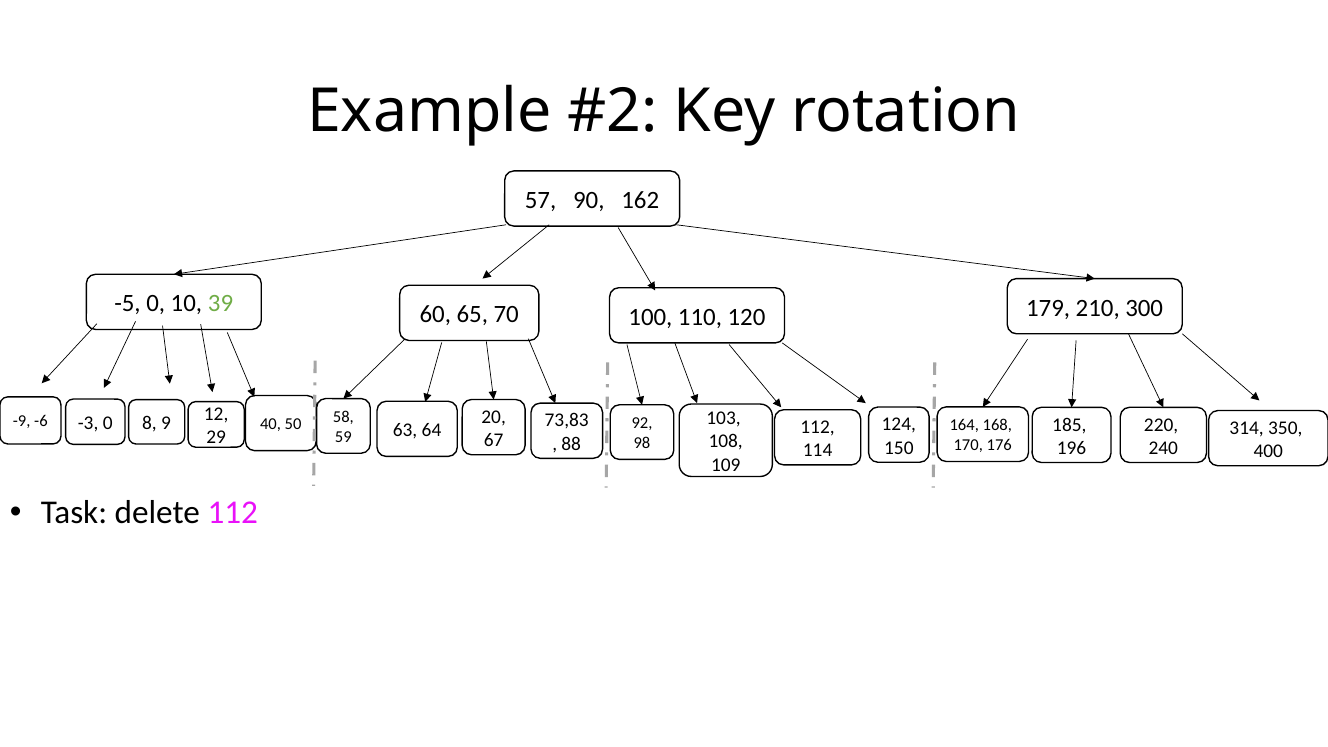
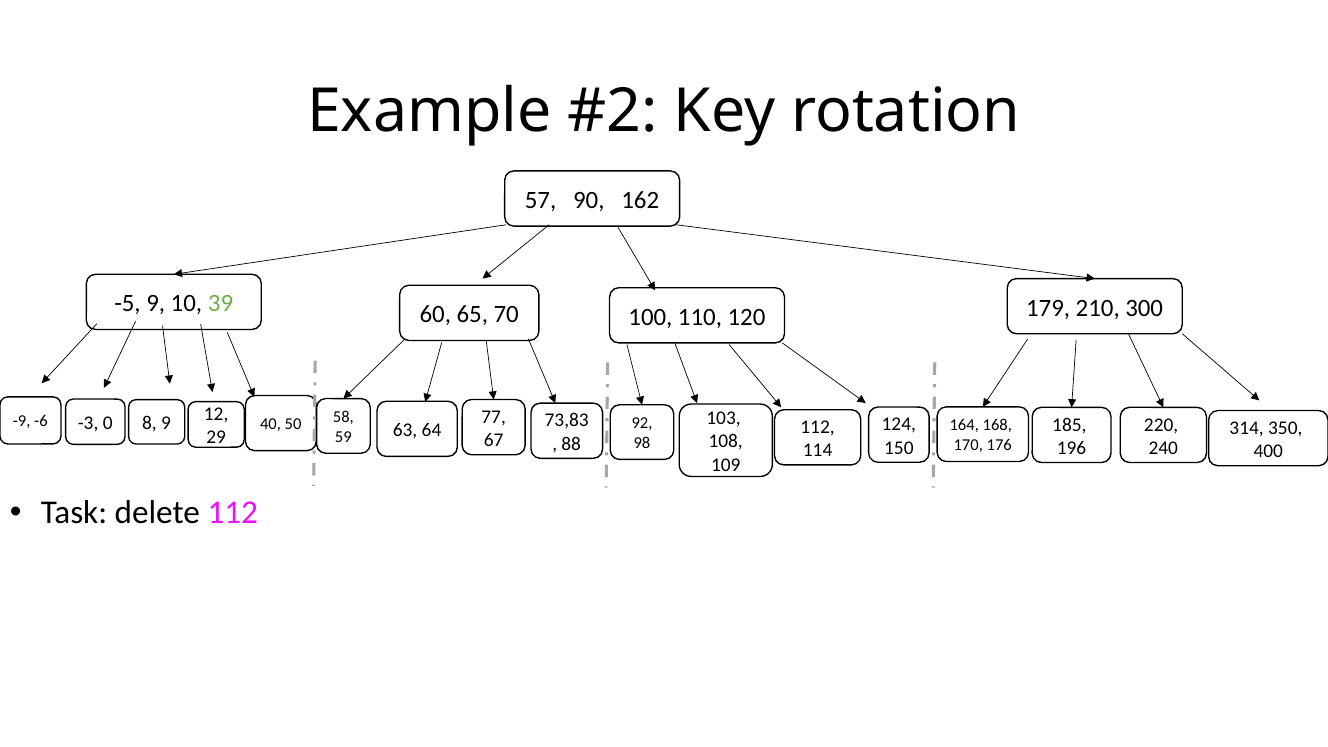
-5 0: 0 -> 9
20: 20 -> 77
